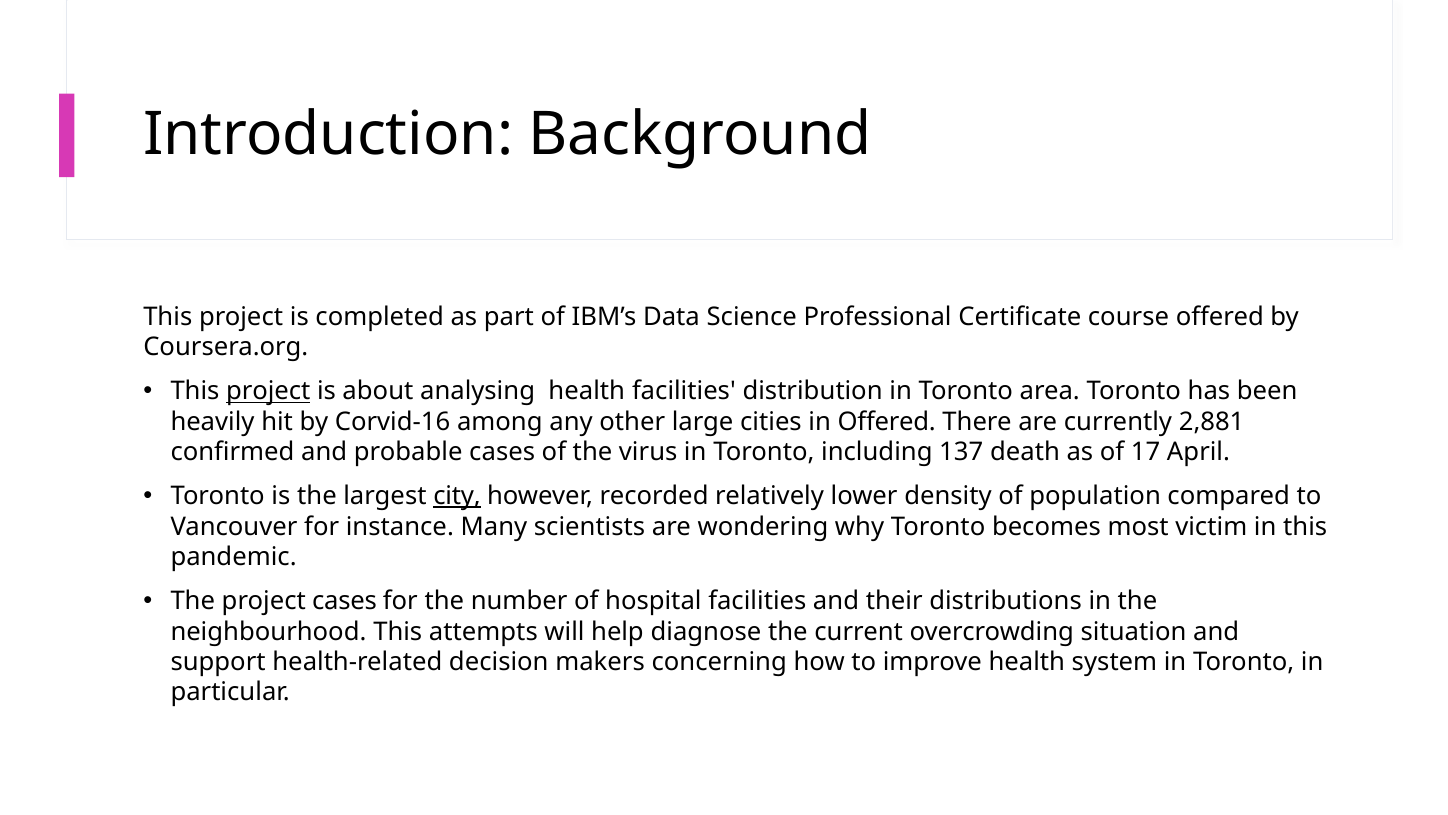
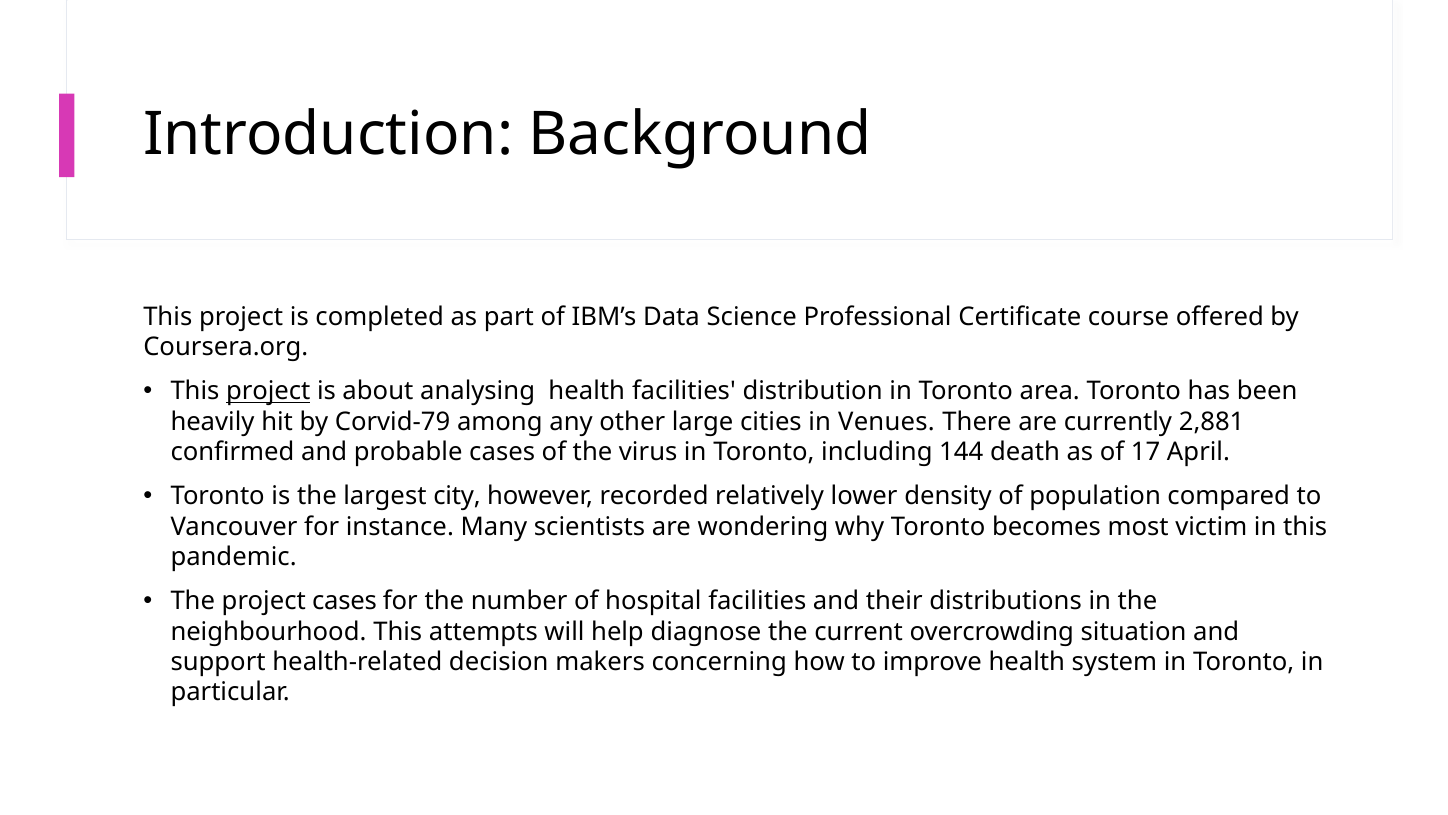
Corvid-16: Corvid-16 -> Corvid-79
in Offered: Offered -> Venues
137: 137 -> 144
city underline: present -> none
